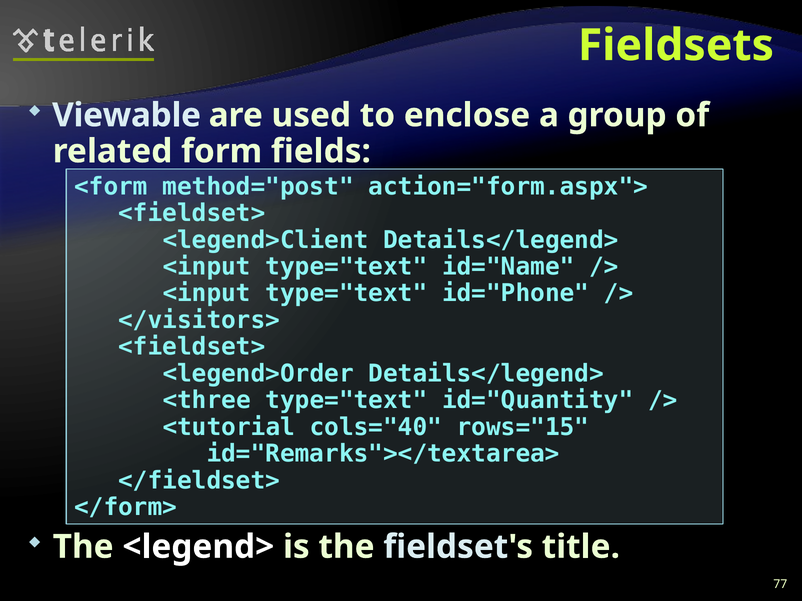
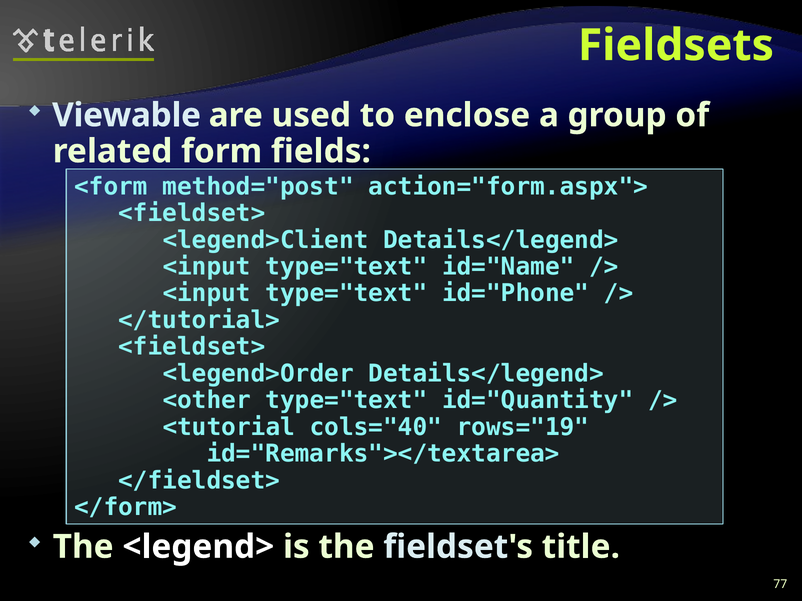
</visitors>: </visitors> -> </tutorial>
<three: <three -> <other
rows="15: rows="15 -> rows="19
